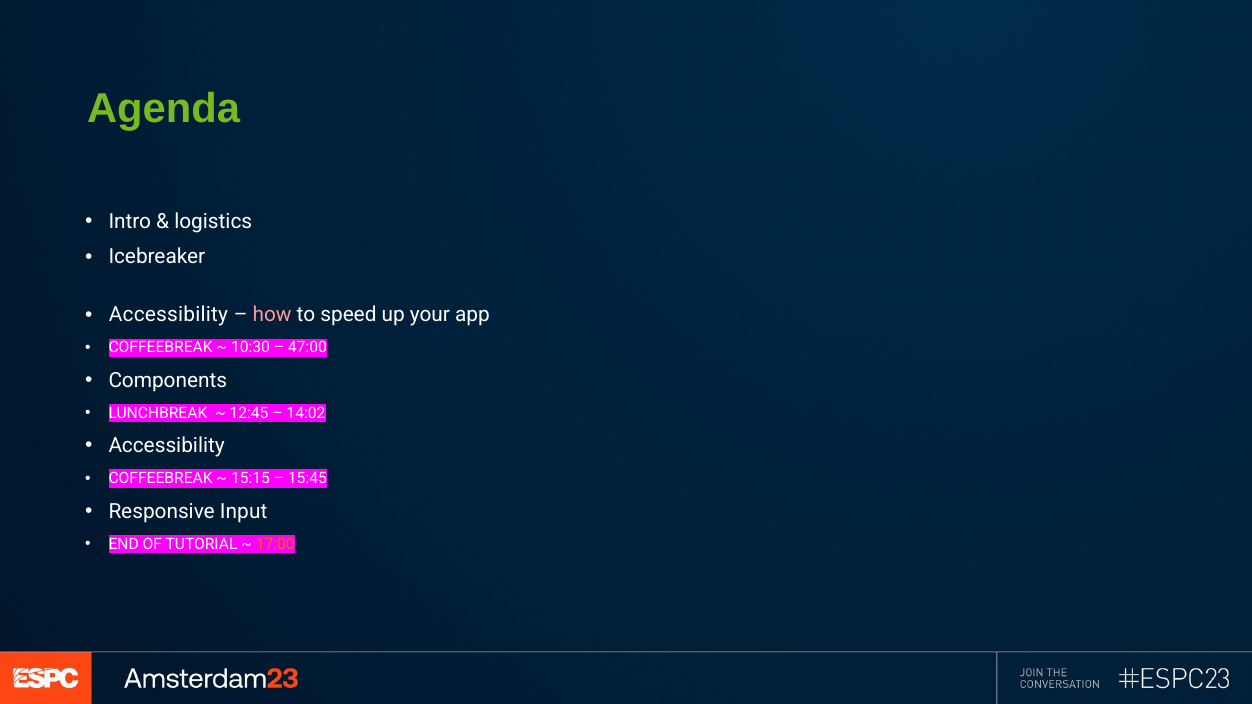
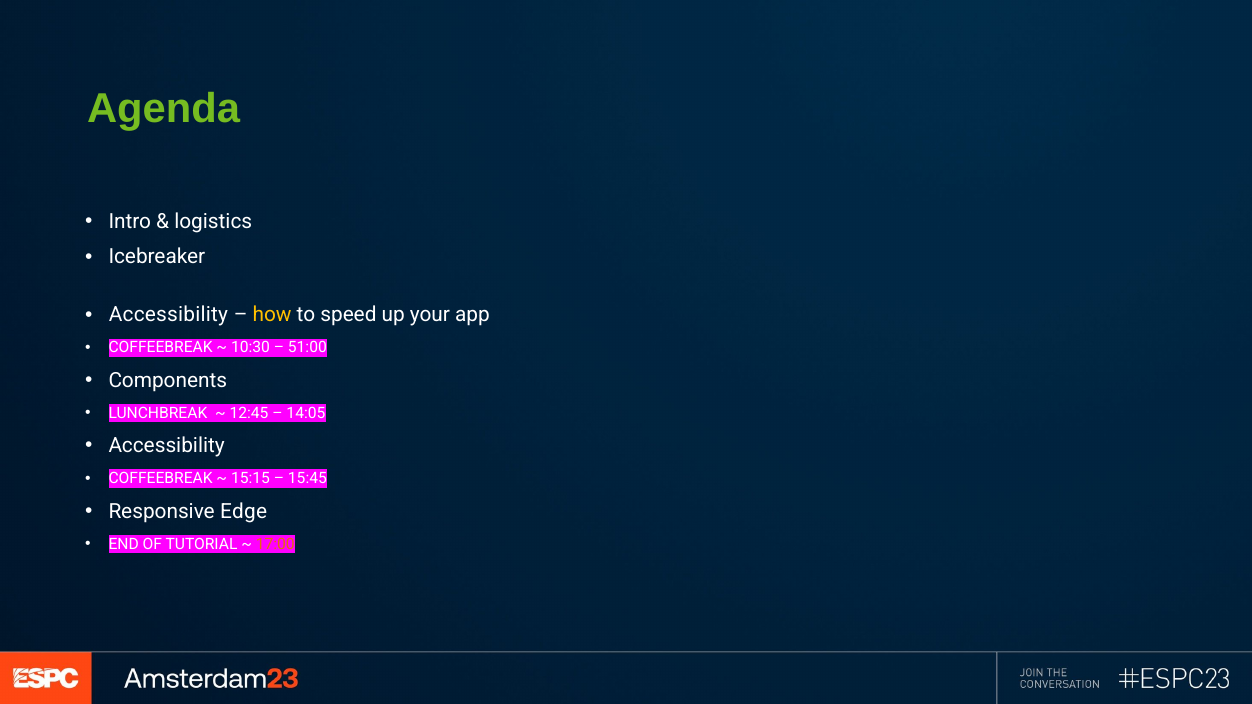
how colour: pink -> yellow
47:00: 47:00 -> 51:00
14:02: 14:02 -> 14:05
Input: Input -> Edge
